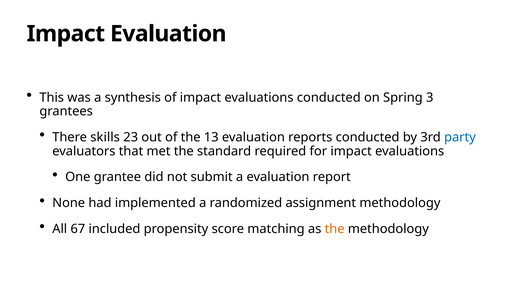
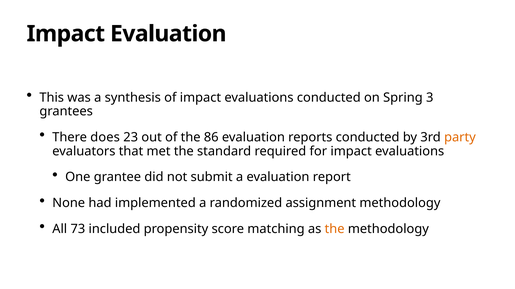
skills: skills -> does
13: 13 -> 86
party colour: blue -> orange
67: 67 -> 73
